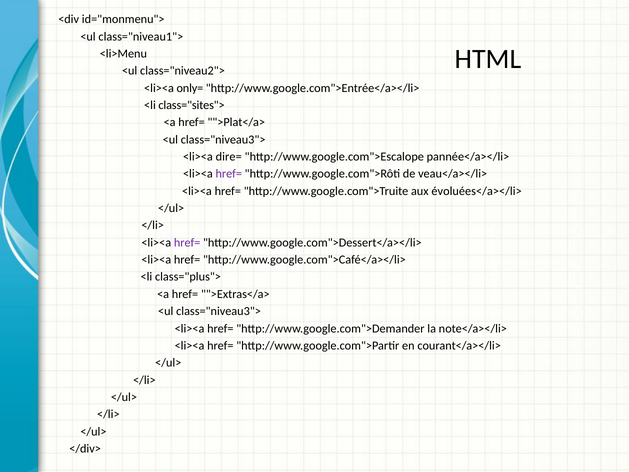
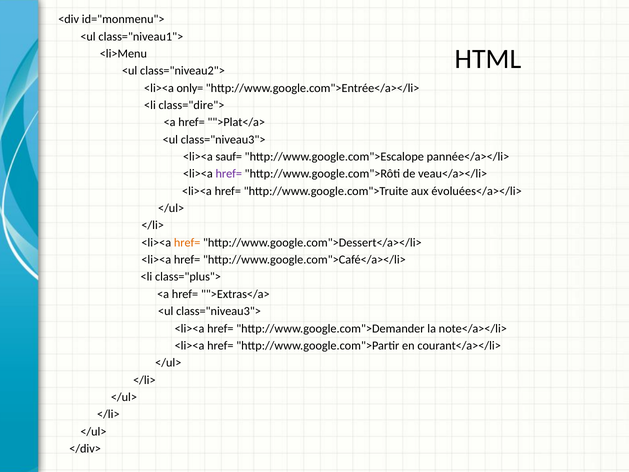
class="sites">: class="sites"> -> class="dire">
dire=: dire= -> sauf=
href= at (187, 242) colour: purple -> orange
